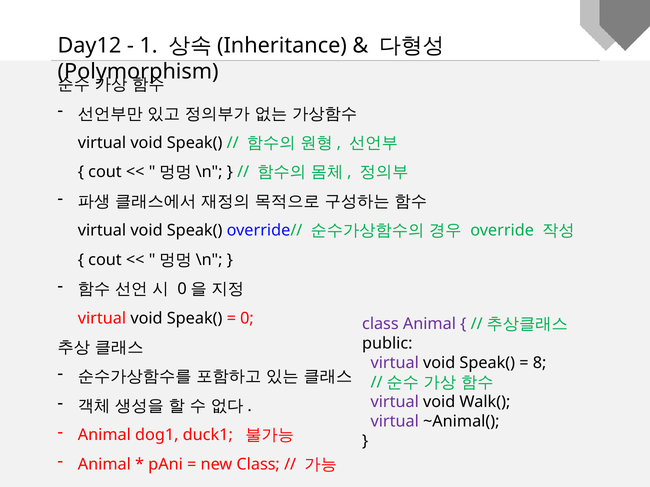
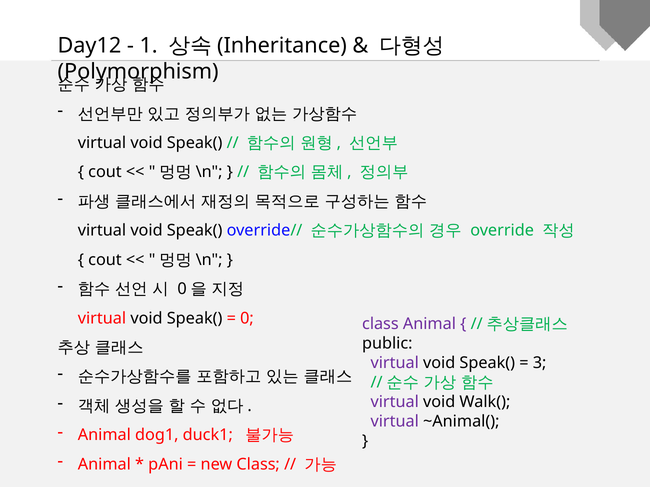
8: 8 -> 3
